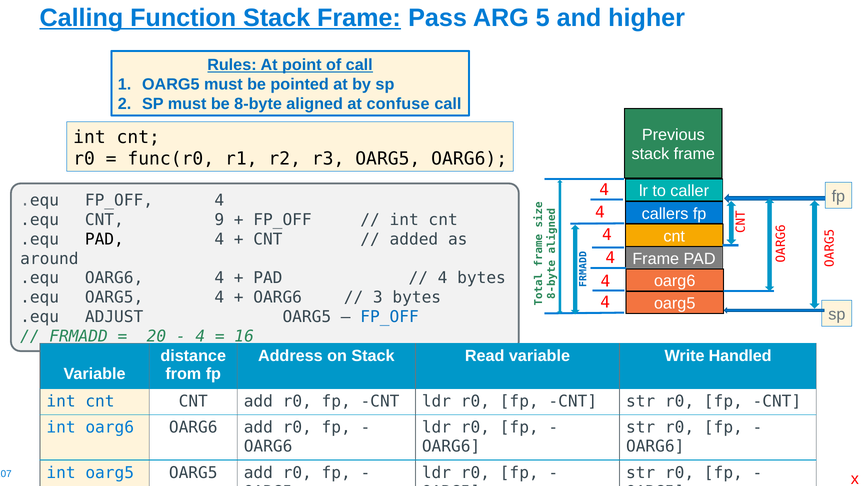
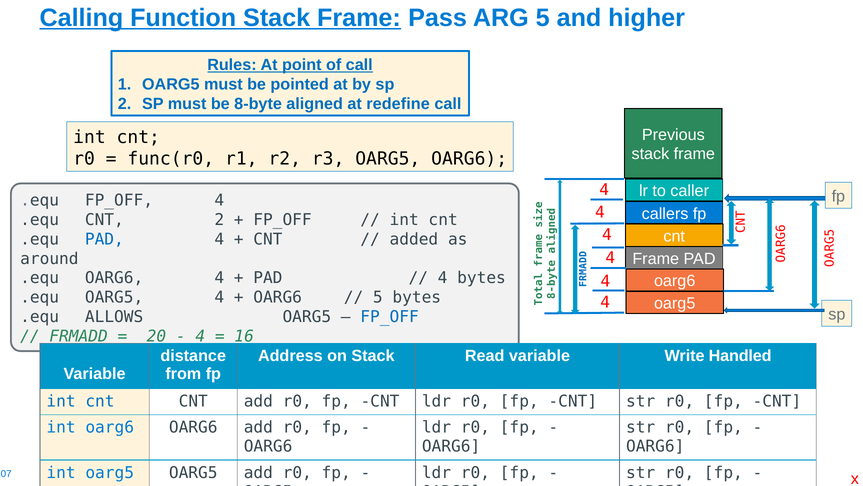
confuse: confuse -> redefine
CNT 9: 9 -> 2
PAD at (104, 239) colour: black -> blue
3 at (378, 297): 3 -> 5
ADJUST: ADJUST -> ALLOWS
